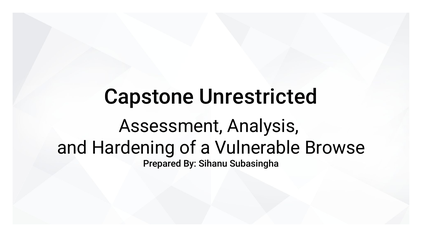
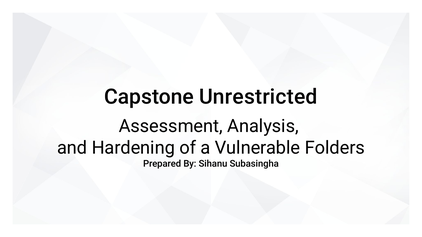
Browse: Browse -> Folders
